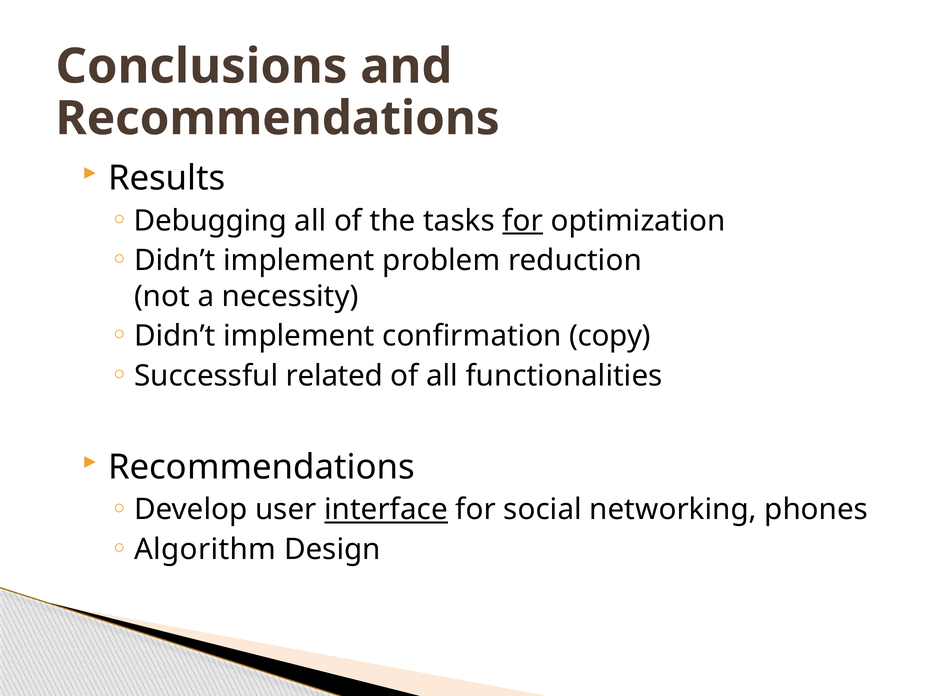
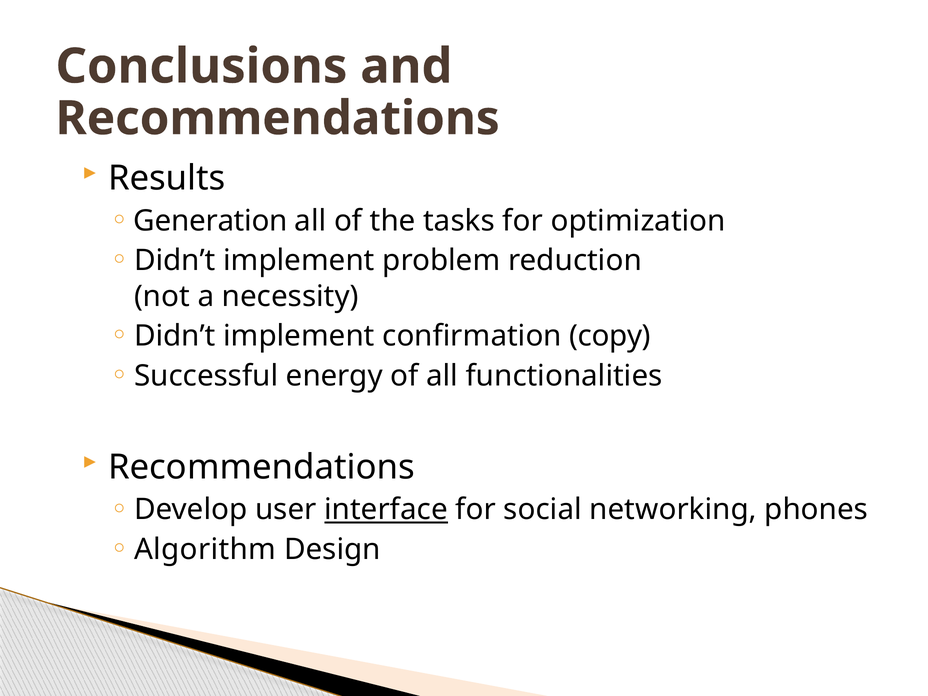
Debugging: Debugging -> Generation
for at (523, 221) underline: present -> none
related: related -> energy
